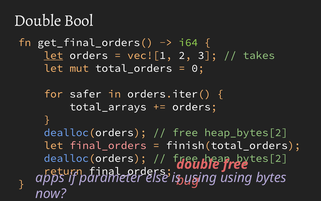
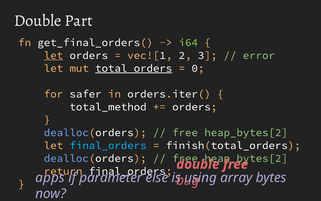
Bool: Bool -> Part
takes: takes -> error
total_orders underline: none -> present
total_arrays: total_arrays -> total_method
final_orders at (108, 145) colour: pink -> light blue
using at (236, 177): using -> array
